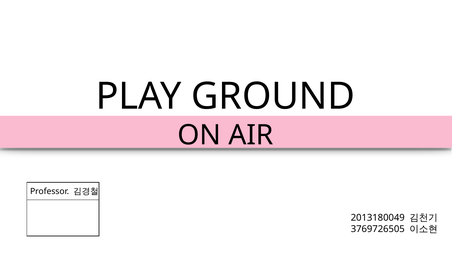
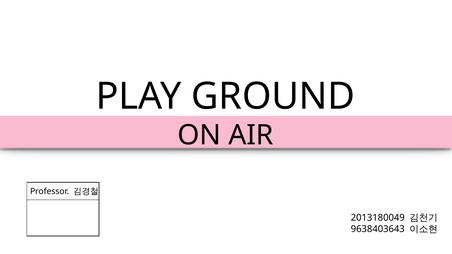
3769726505: 3769726505 -> 9638403643
